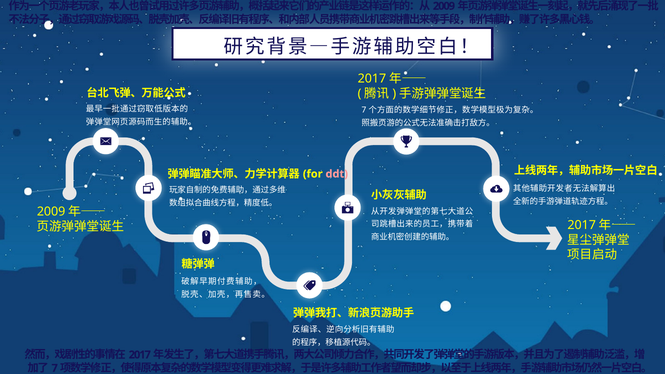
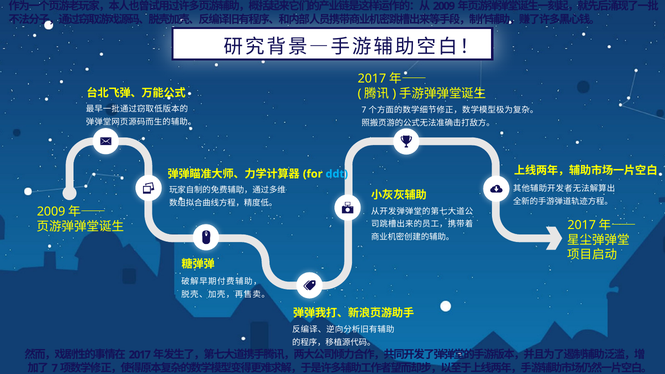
ddt colour: pink -> light blue
